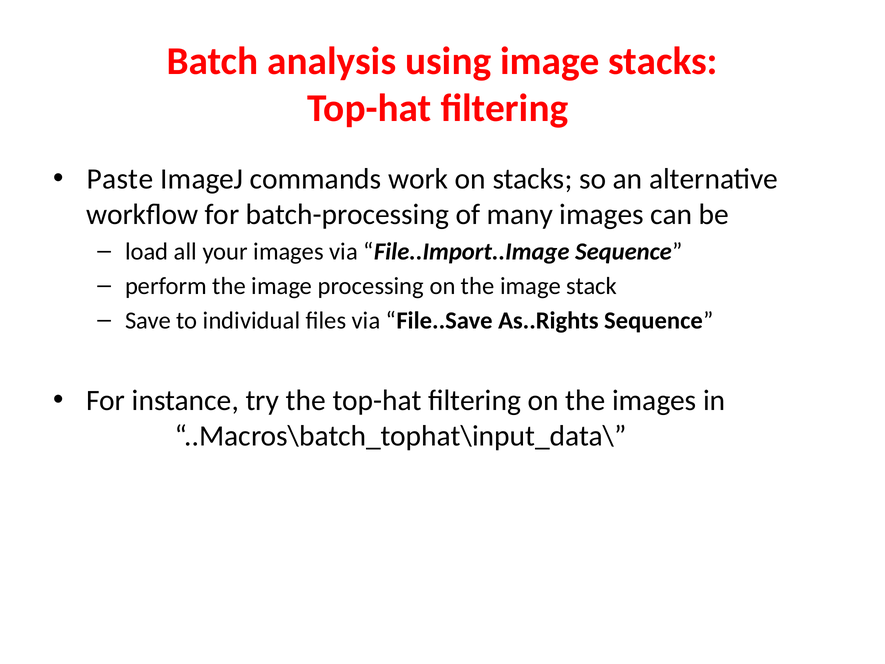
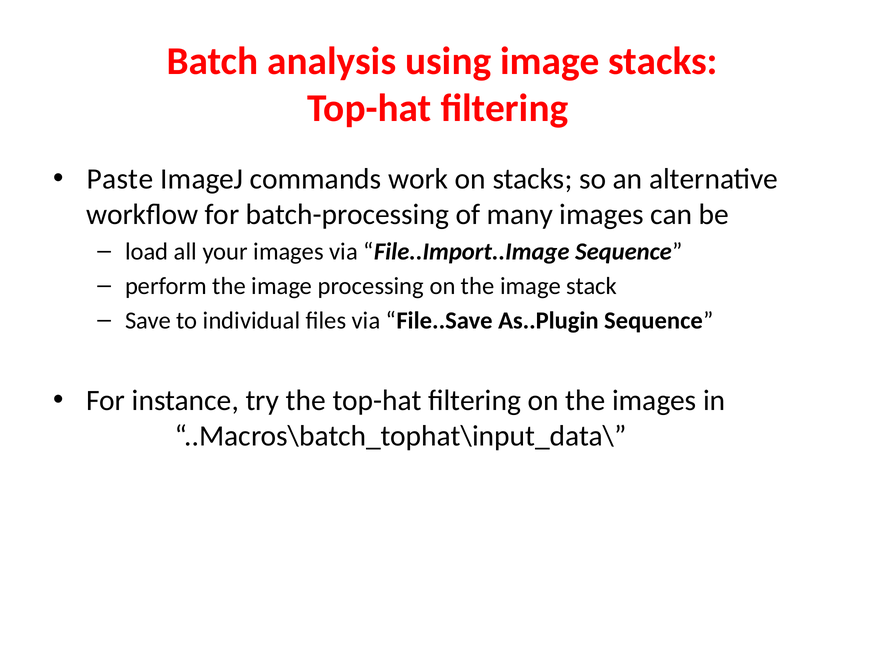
As..Rights: As..Rights -> As..Plugin
